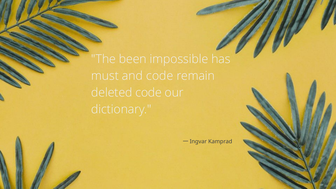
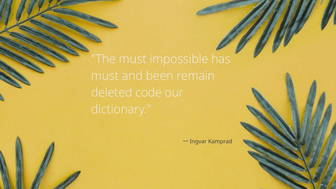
The been: been -> must
and code: code -> been
